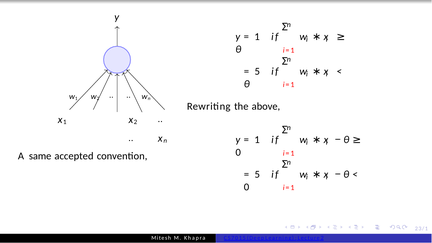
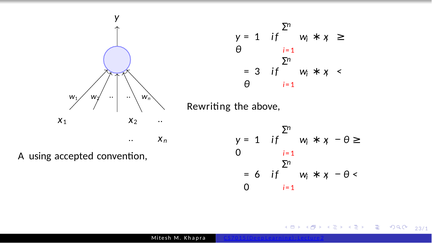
5 at (257, 71): 5 -> 3
same: same -> using
5 at (257, 174): 5 -> 6
